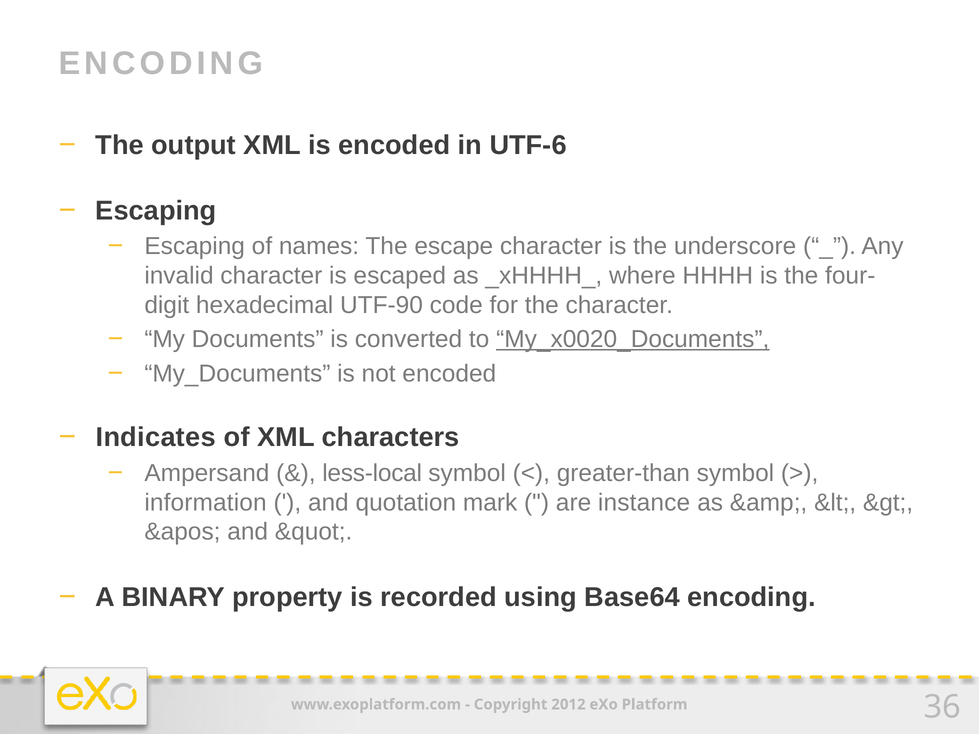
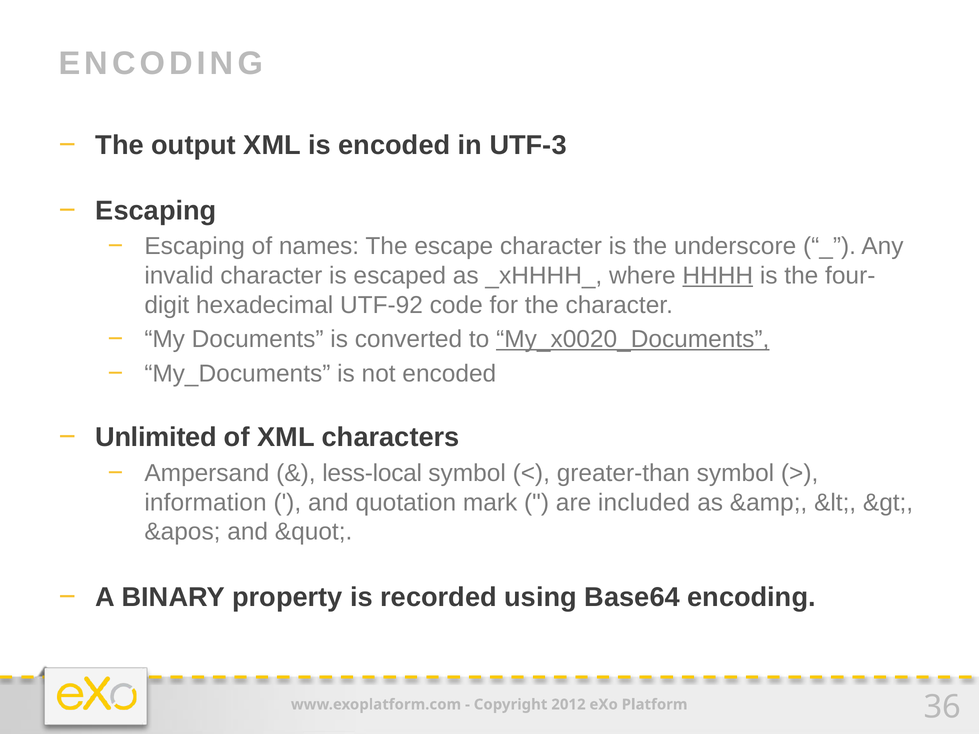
UTF-6: UTF-6 -> UTF-3
HHHH underline: none -> present
UTF-90: UTF-90 -> UTF-92
Indicates: Indicates -> Unlimited
instance: instance -> included
